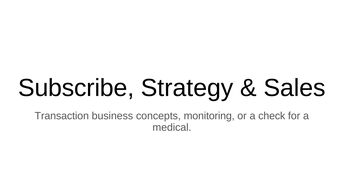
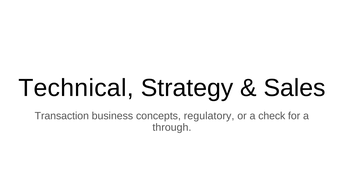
Subscribe: Subscribe -> Technical
monitoring: monitoring -> regulatory
medical: medical -> through
